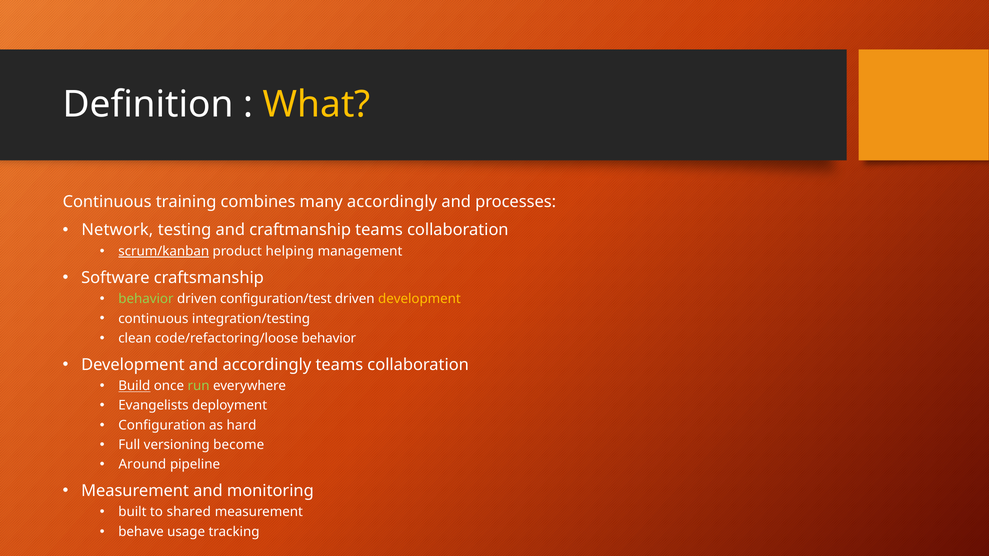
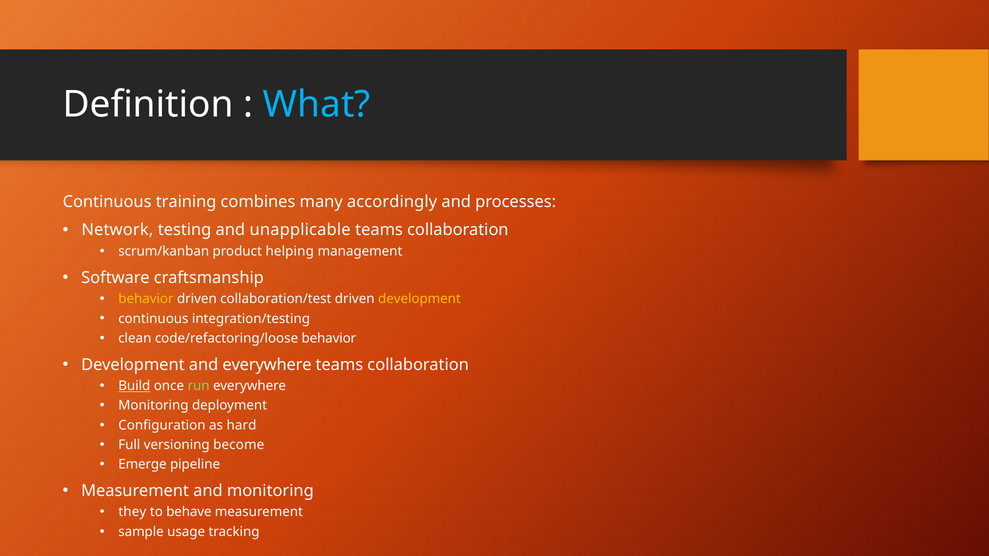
What colour: yellow -> light blue
craftmanship: craftmanship -> unapplicable
scrum/kanban underline: present -> none
behavior at (146, 299) colour: light green -> yellow
configuration/test: configuration/test -> collaboration/test
and accordingly: accordingly -> everywhere
Evangelists at (153, 406): Evangelists -> Monitoring
Around: Around -> Emerge
built: built -> they
shared: shared -> behave
behave: behave -> sample
